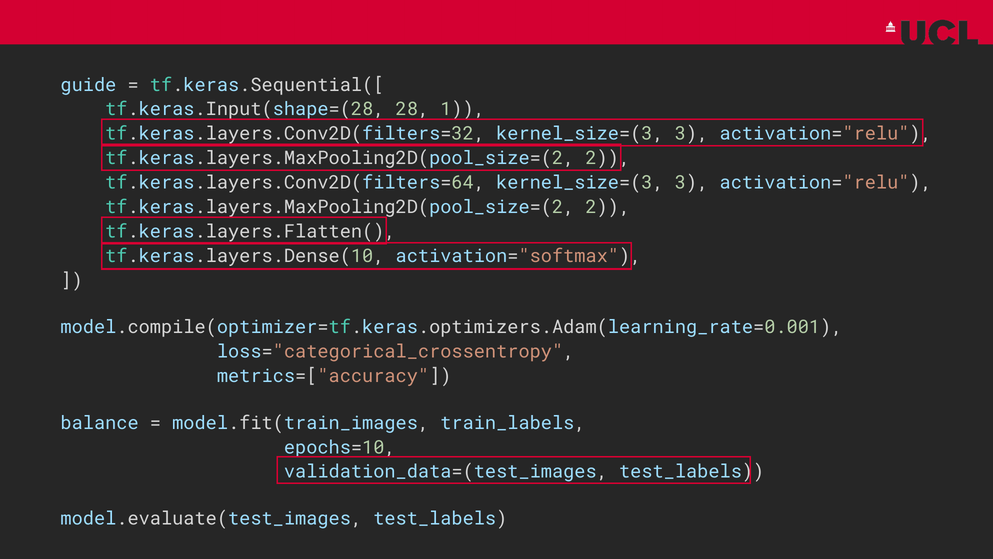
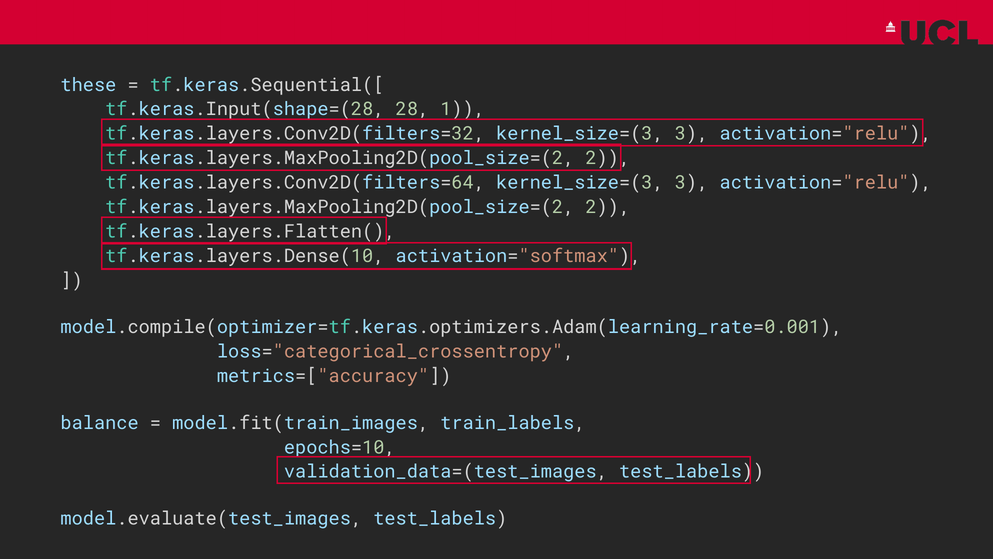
guide: guide -> these
